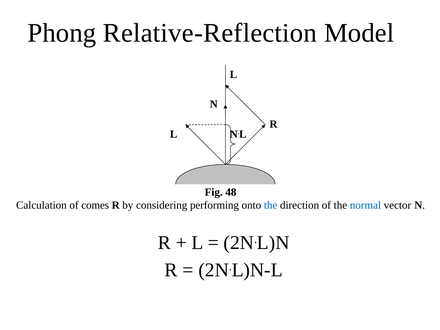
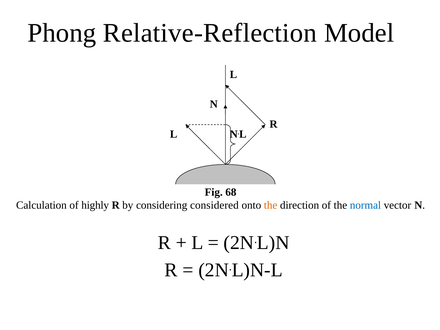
48: 48 -> 68
comes: comes -> highly
performing: performing -> considered
the at (271, 205) colour: blue -> orange
